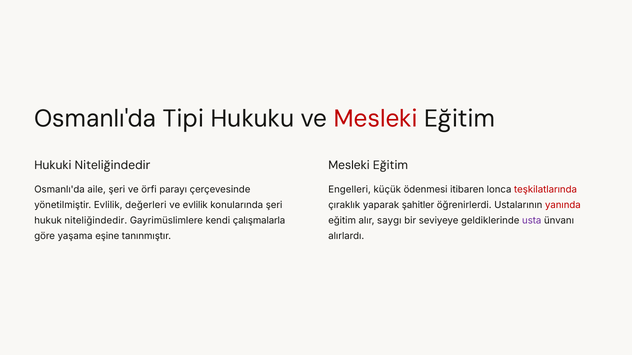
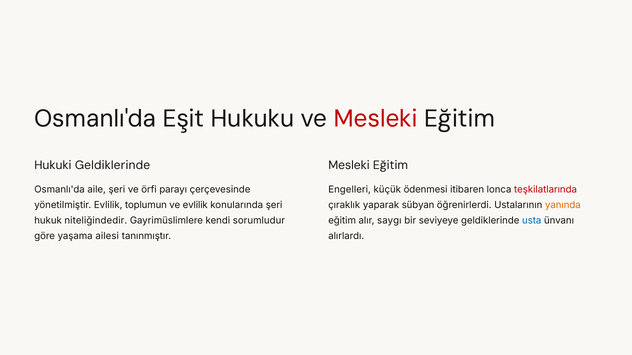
Tipi: Tipi -> Eşit
Hukuki Niteliğindedir: Niteliğindedir -> Geldiklerinde
değerleri: değerleri -> toplumun
şahitler: şahitler -> sübyan
yanında colour: red -> orange
çalışmalarla: çalışmalarla -> sorumludur
usta colour: purple -> blue
eşine: eşine -> ailesi
